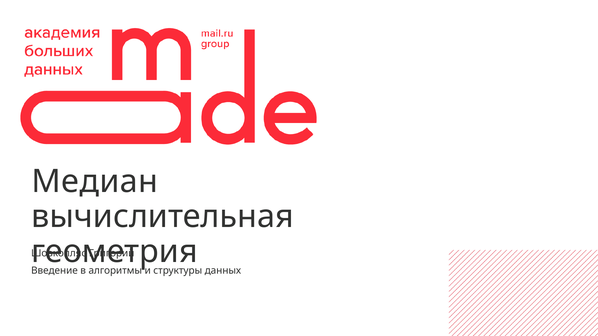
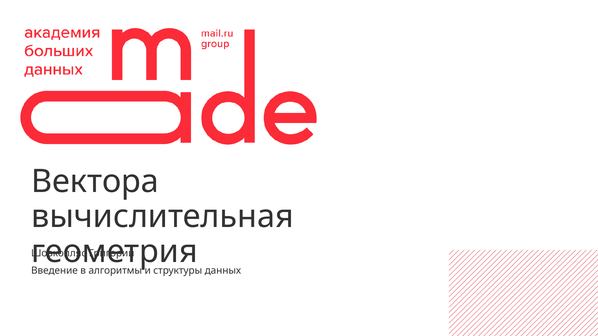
Медиан: Медиан -> Вектора
